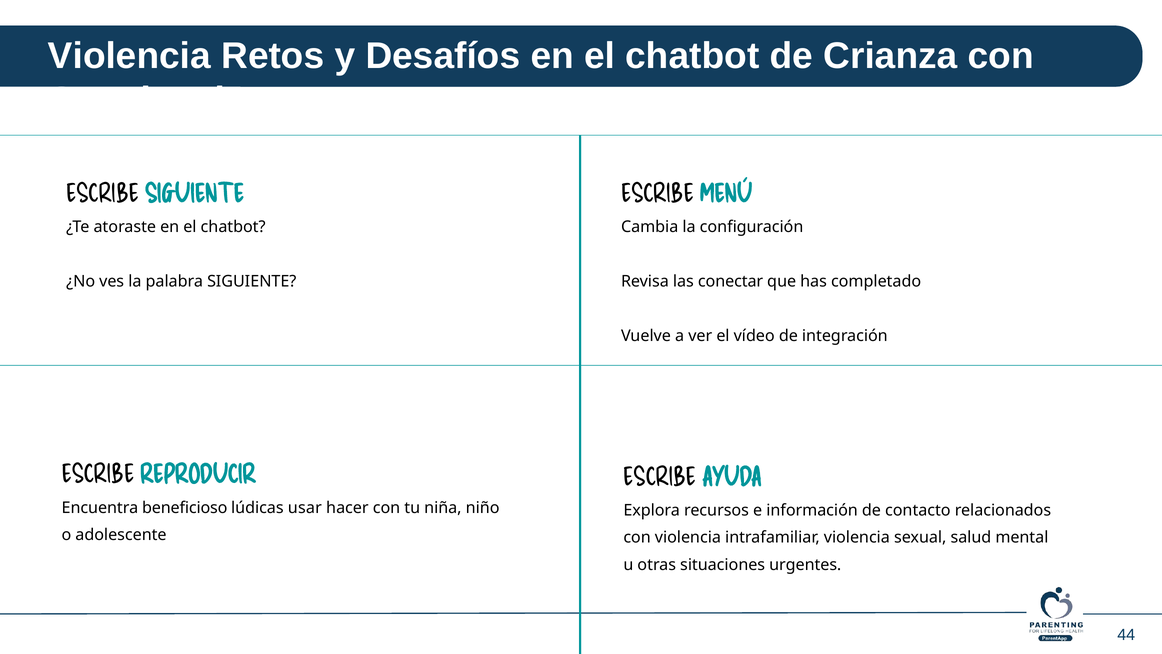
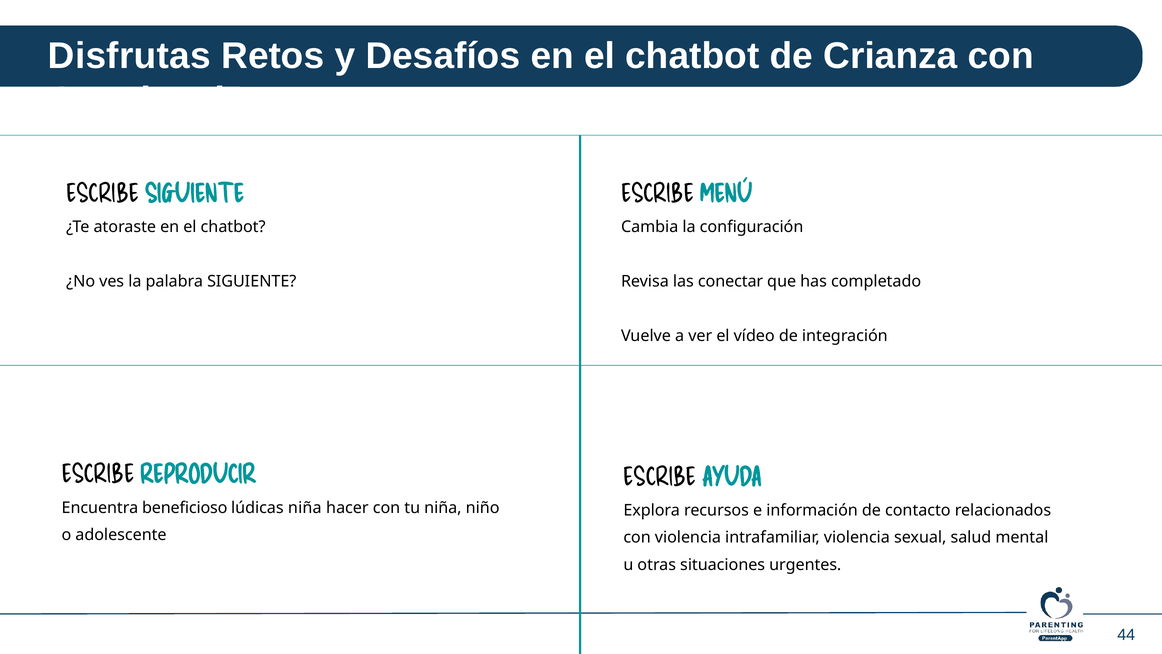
Violencia at (129, 56): Violencia -> Disfrutas
lúdicas usar: usar -> niña
